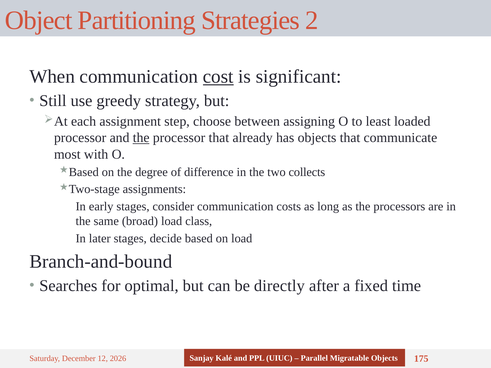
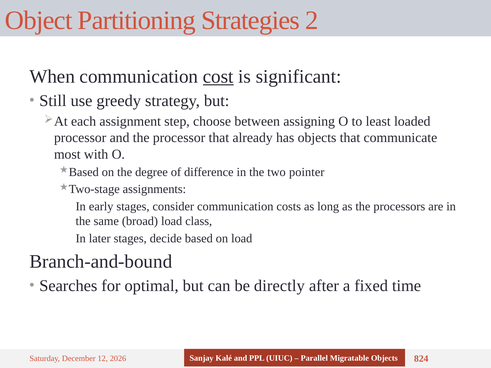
the at (141, 138) underline: present -> none
collects: collects -> pointer
175: 175 -> 824
